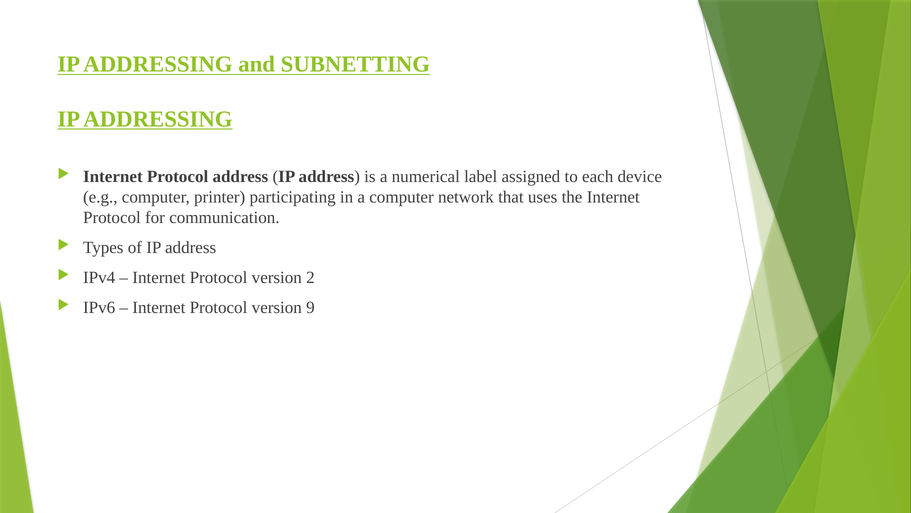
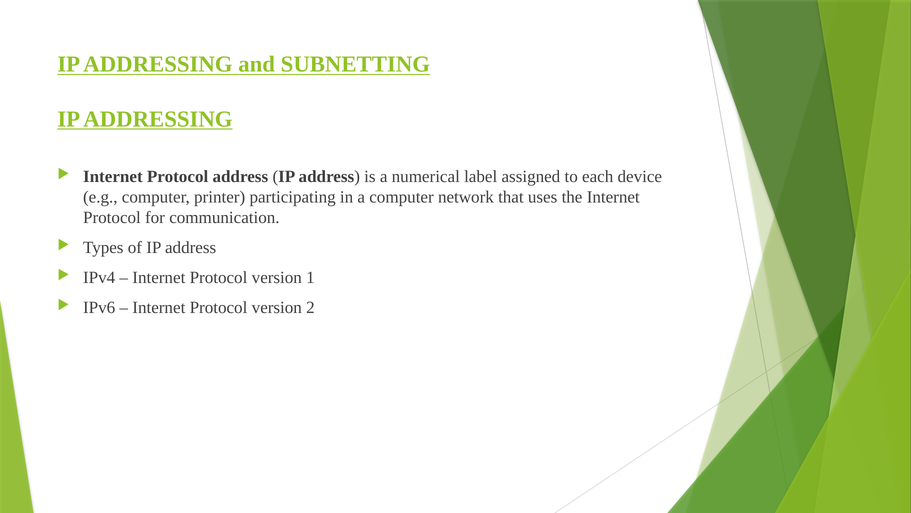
2: 2 -> 1
9: 9 -> 2
